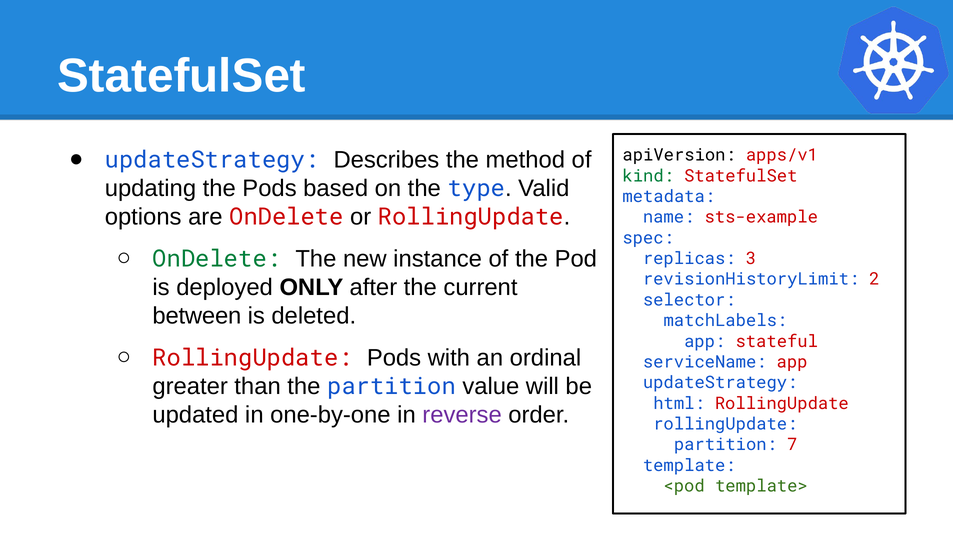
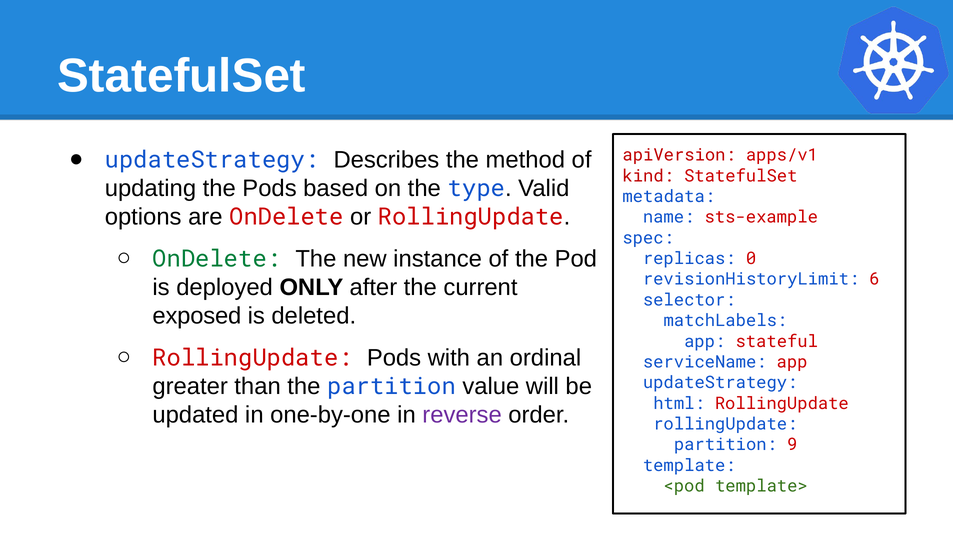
apiVersion colour: black -> red
kind colour: green -> red
3: 3 -> 0
2: 2 -> 6
between: between -> exposed
7: 7 -> 9
